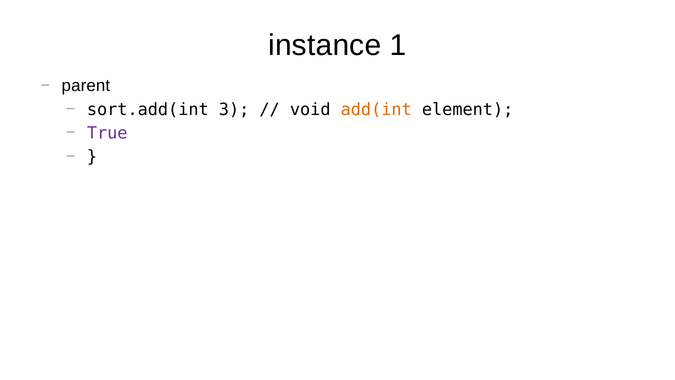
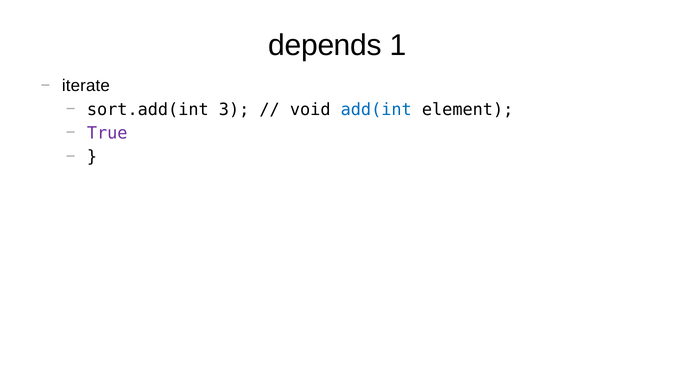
instance: instance -> depends
parent: parent -> iterate
add(int colour: orange -> blue
